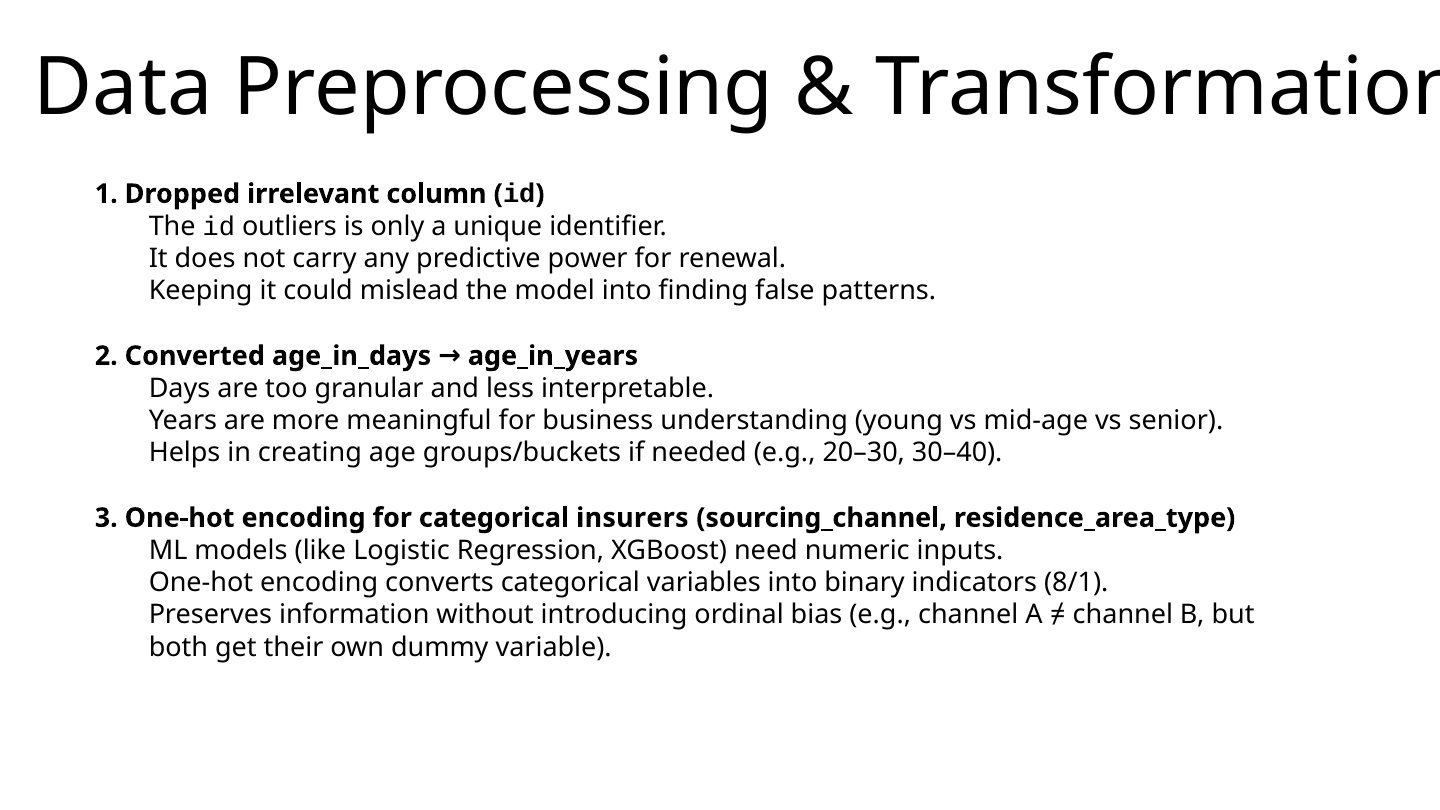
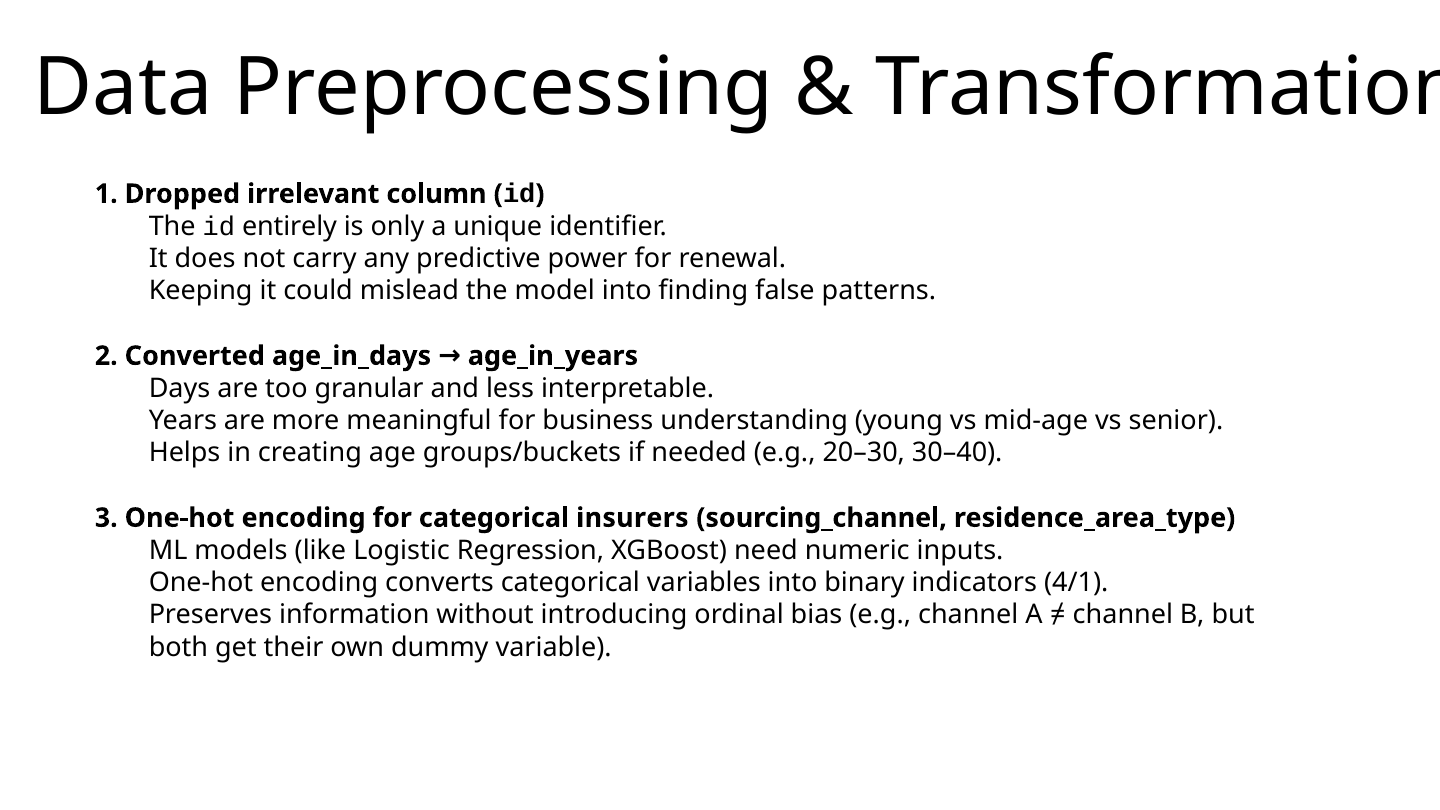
outliers: outliers -> entirely
8/1: 8/1 -> 4/1
